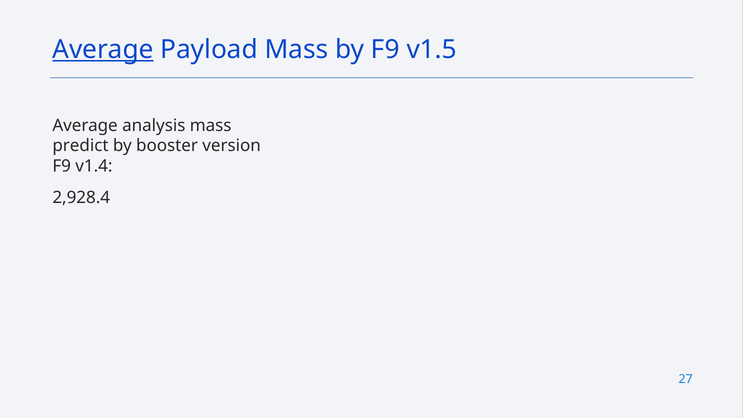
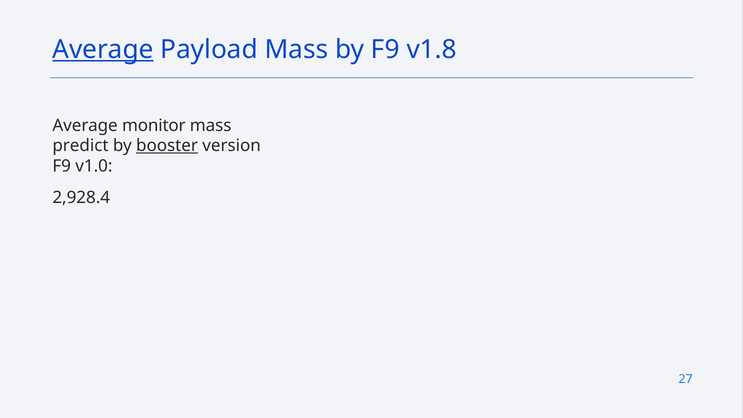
v1.5: v1.5 -> v1.8
analysis: analysis -> monitor
booster underline: none -> present
v1.4: v1.4 -> v1.0
